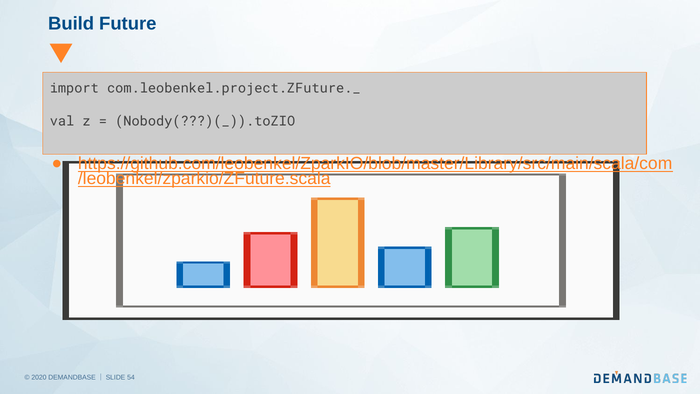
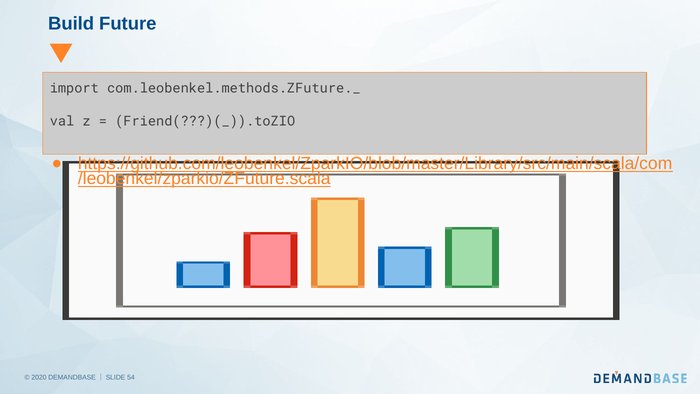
com.leobenkel.project.ZFuture._: com.leobenkel.project.ZFuture._ -> com.leobenkel.methods.ZFuture._
Nobody(???)(_)).toZIO: Nobody(???)(_)).toZIO -> Friend(???)(_)).toZIO
